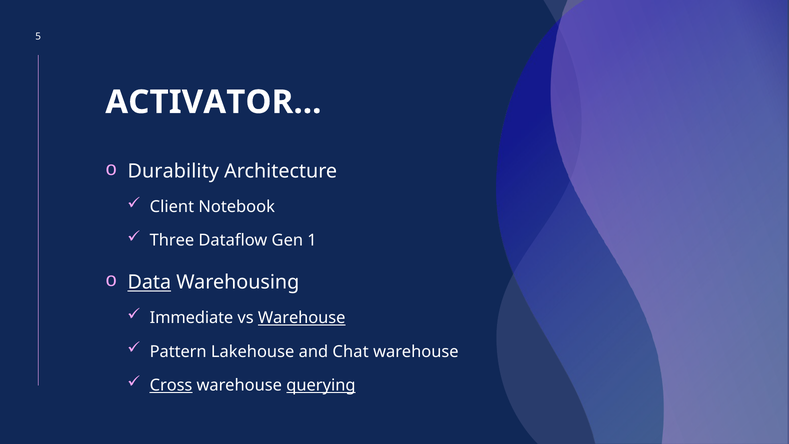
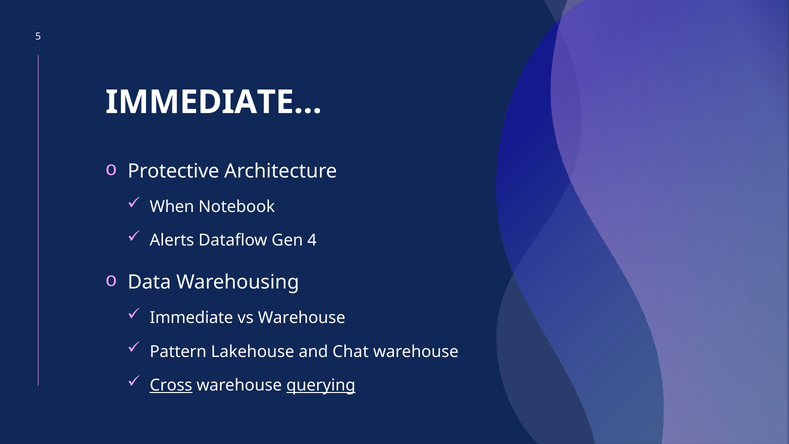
ACTIVATOR…: ACTIVATOR… -> IMMEDIATE…
Durability: Durability -> Protective
Client: Client -> When
Three: Three -> Alerts
1: 1 -> 4
Data underline: present -> none
Warehouse at (302, 318) underline: present -> none
